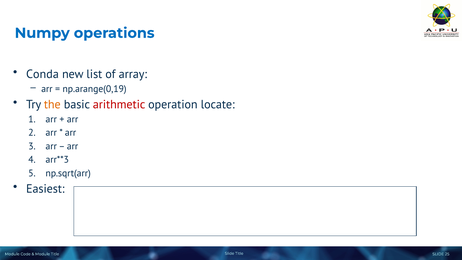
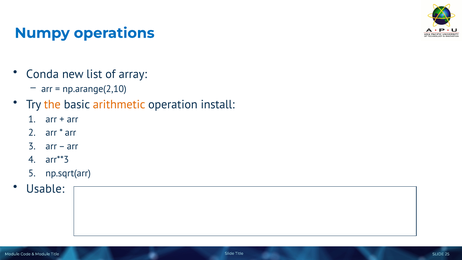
np.arange(0,19: np.arange(0,19 -> np.arange(2,10
arithmetic colour: red -> orange
locate: locate -> install
Easiest: Easiest -> Usable
